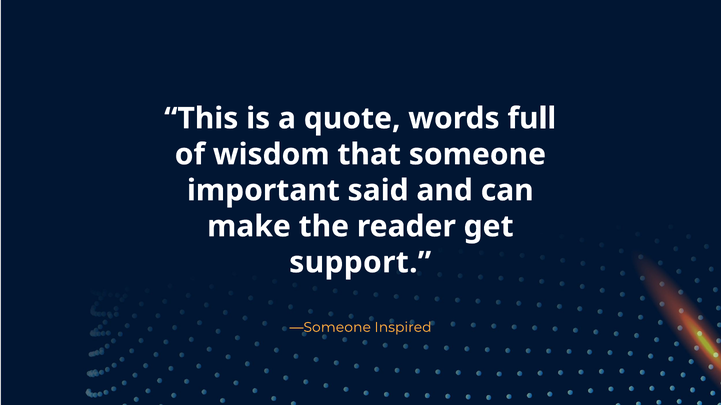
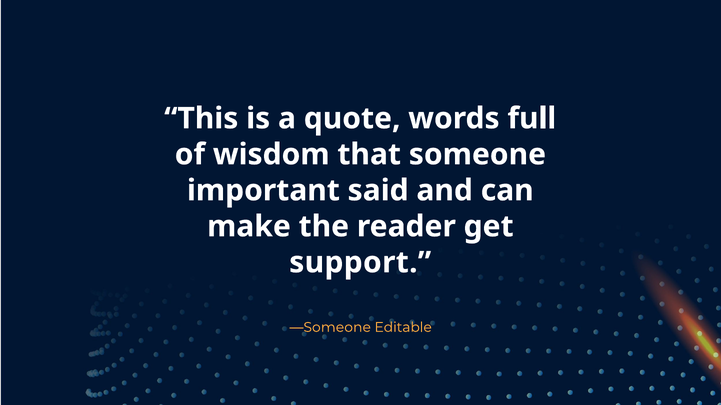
Inspired: Inspired -> Editable
